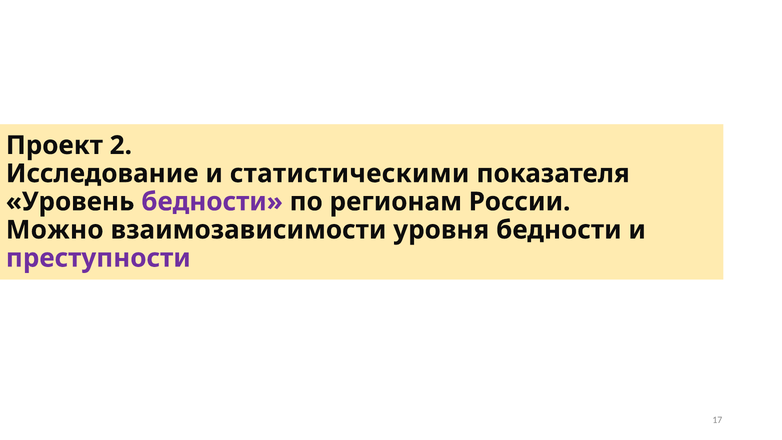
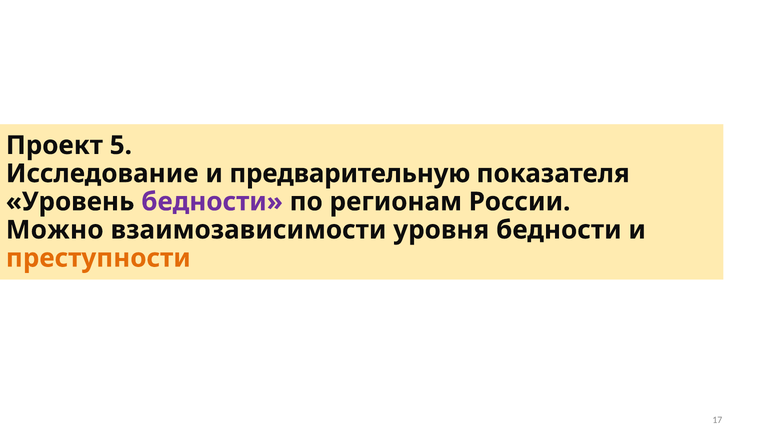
2: 2 -> 5
статистическими: статистическими -> предварительную
преступности colour: purple -> orange
